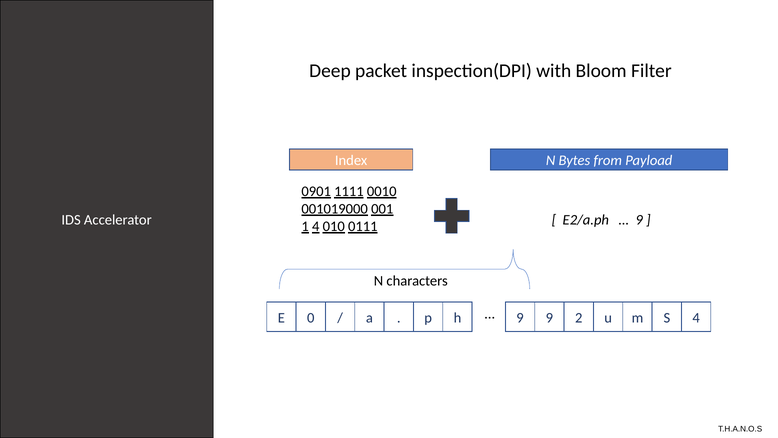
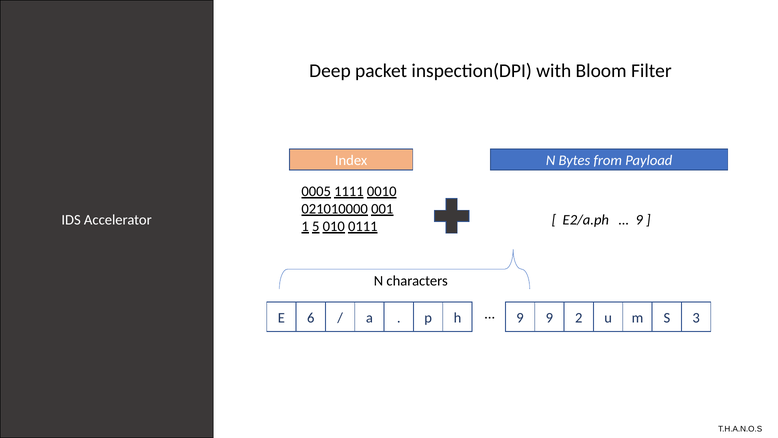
0901: 0901 -> 0005
001019000: 001019000 -> 021010000
1 4: 4 -> 5
0: 0 -> 6
S 4: 4 -> 3
